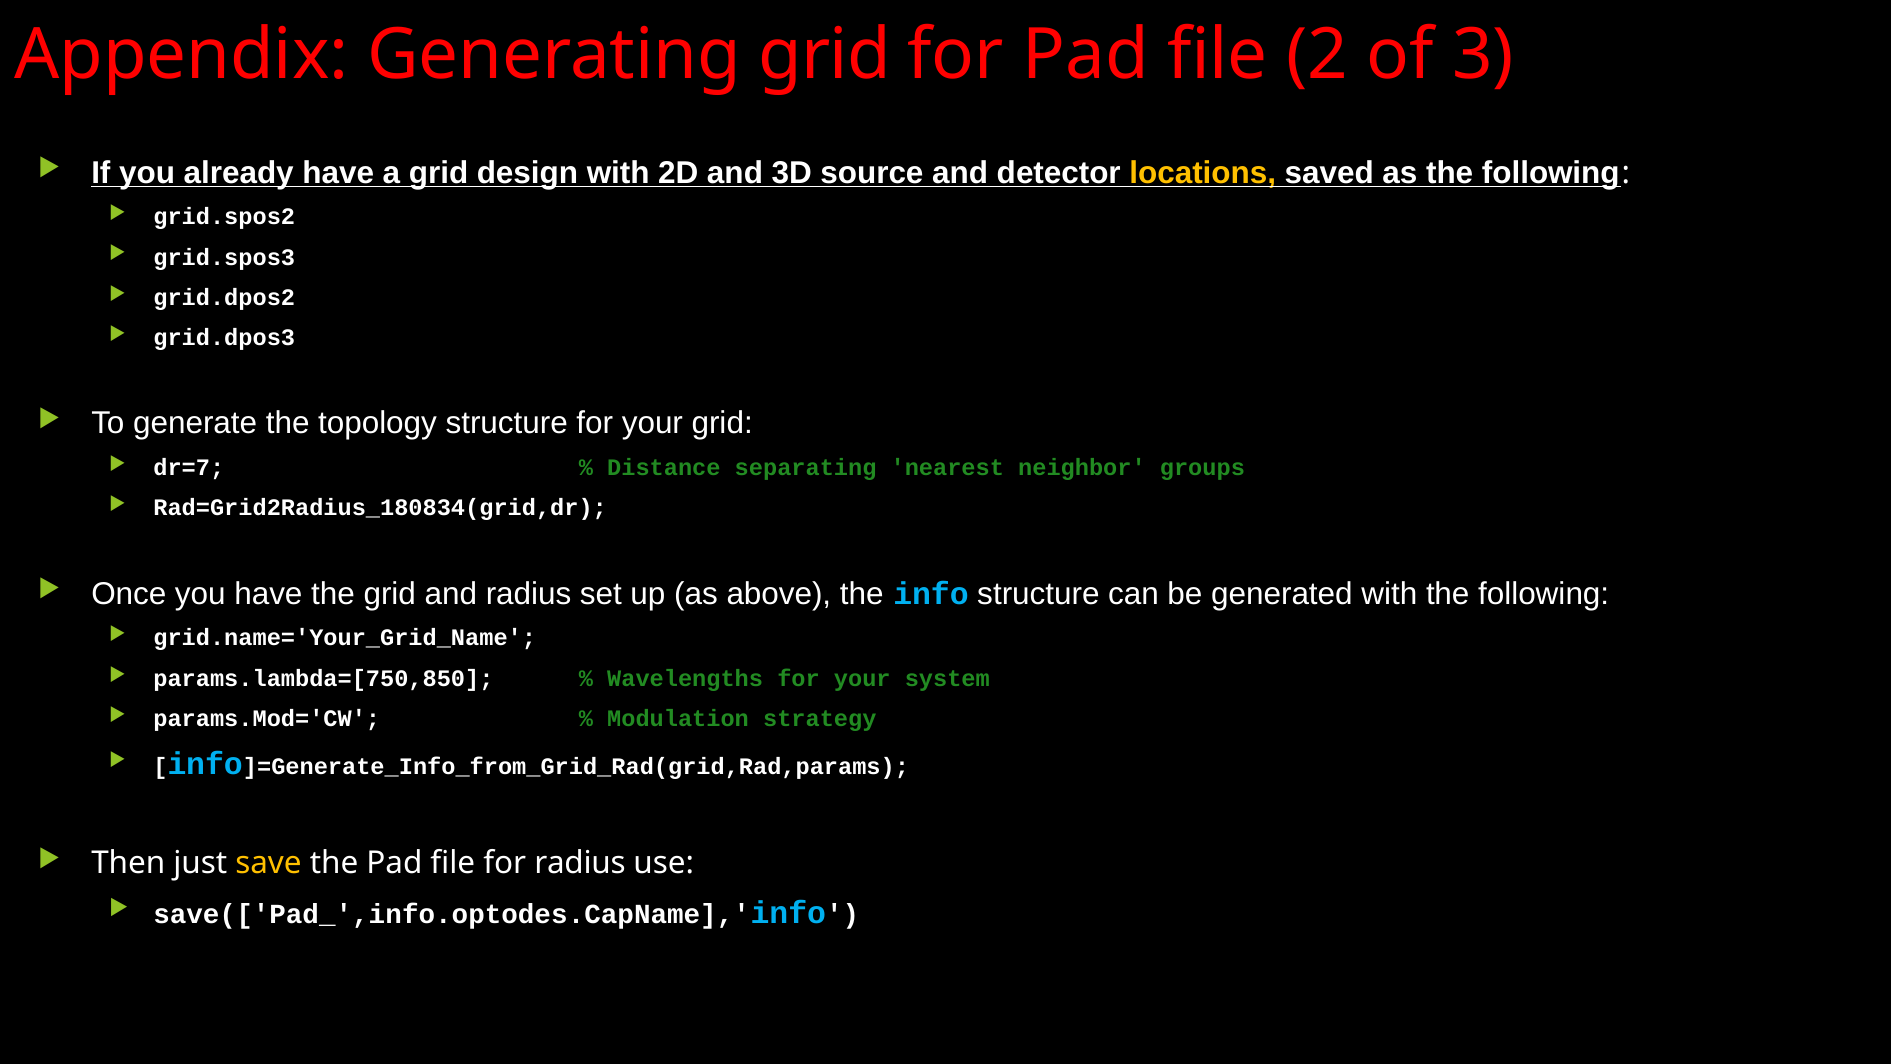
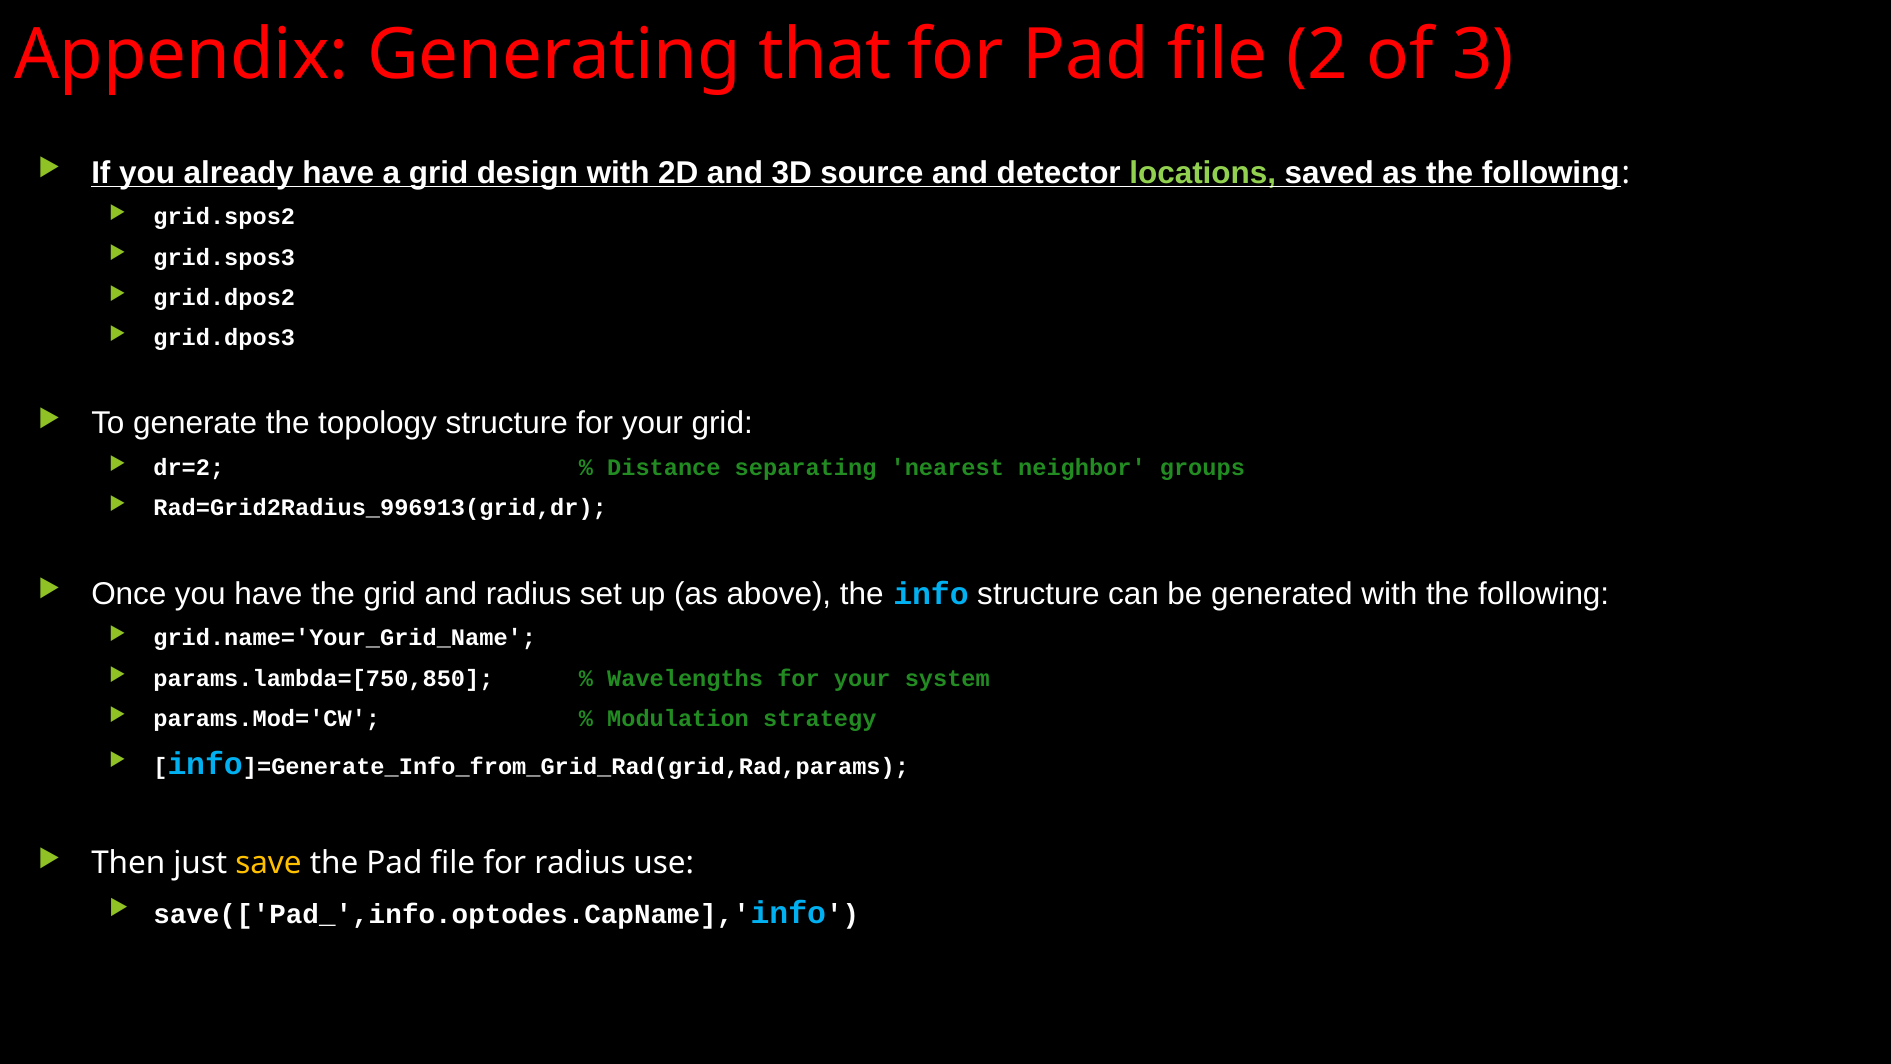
Generating grid: grid -> that
locations colour: yellow -> light green
dr=7: dr=7 -> dr=2
Rad=Grid2Radius_180834(grid,dr: Rad=Grid2Radius_180834(grid,dr -> Rad=Grid2Radius_996913(grid,dr
